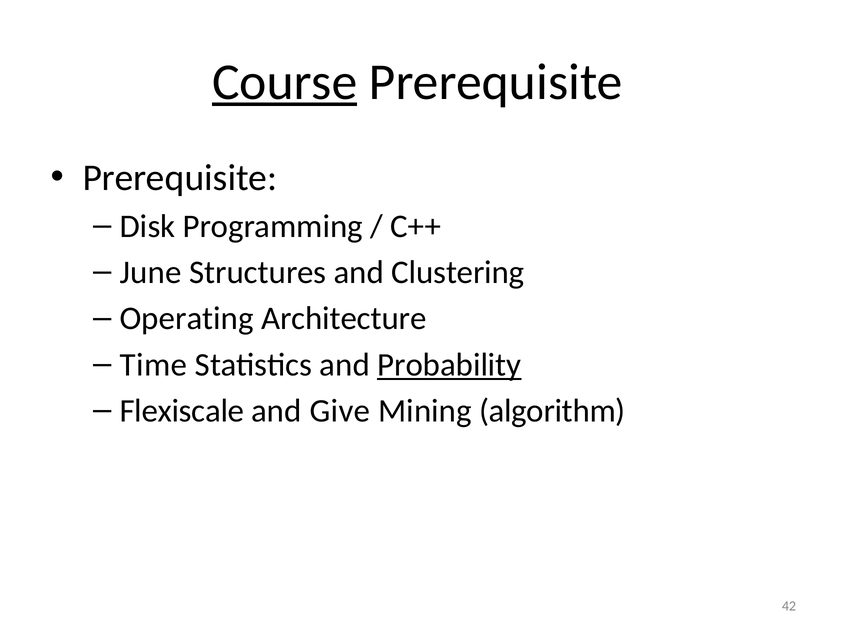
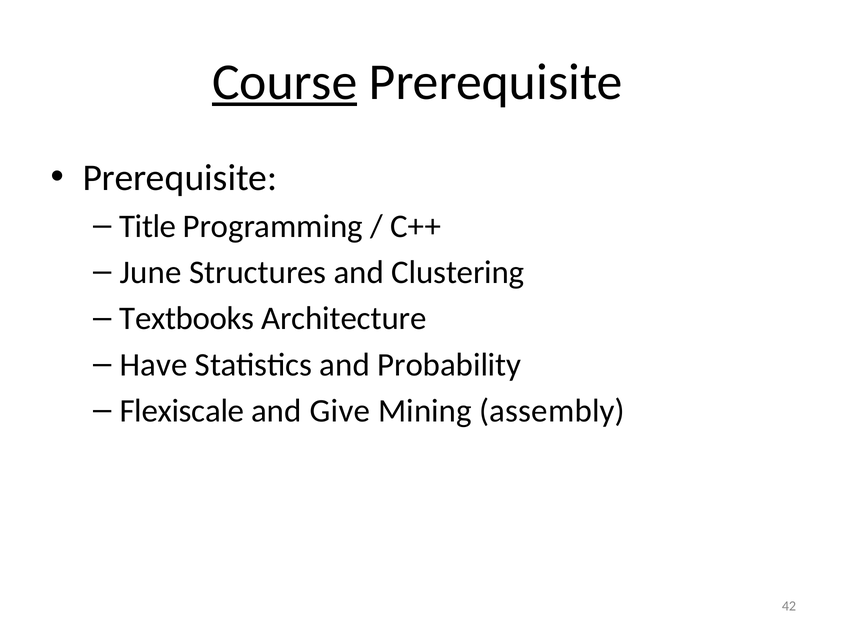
Disk: Disk -> Title
Operating: Operating -> Textbooks
Time: Time -> Have
Probability underline: present -> none
algorithm: algorithm -> assembly
